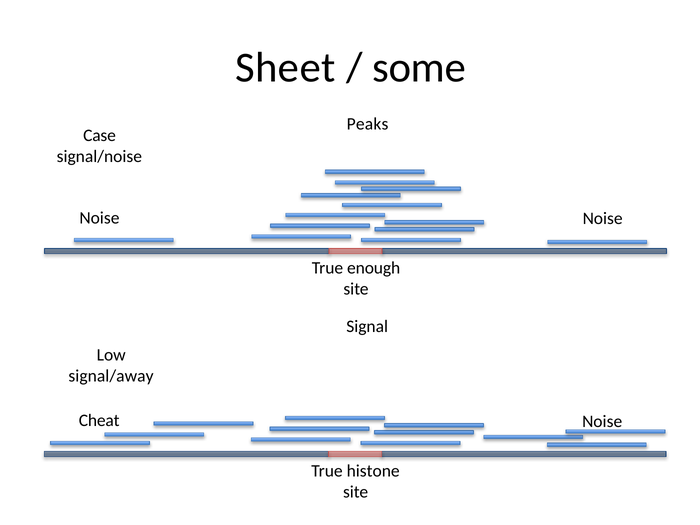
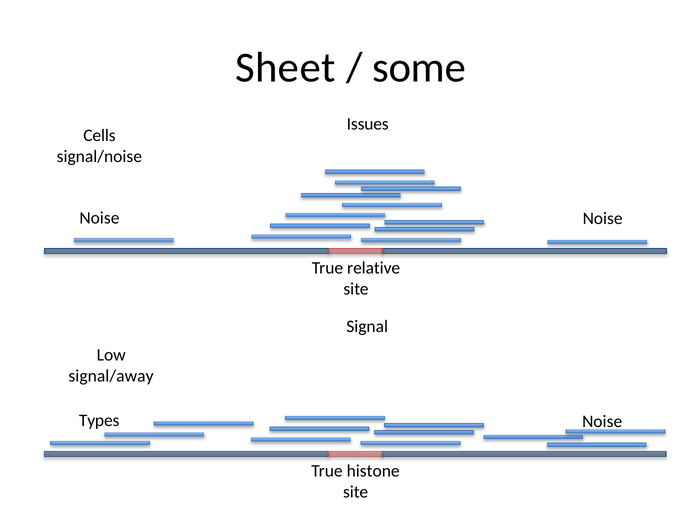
Peaks: Peaks -> Issues
Case: Case -> Cells
enough: enough -> relative
Cheat: Cheat -> Types
